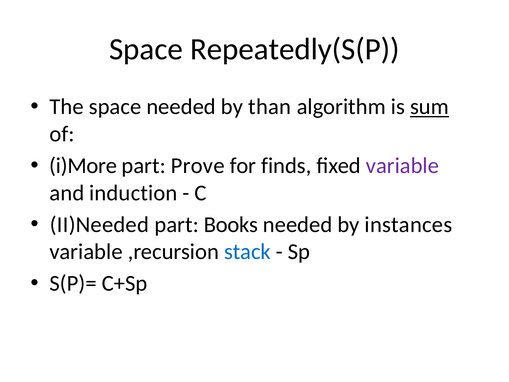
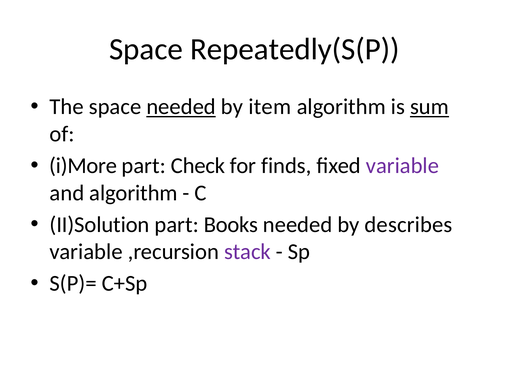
needed at (181, 107) underline: none -> present
than: than -> item
Prove: Prove -> Check
and induction: induction -> algorithm
II)Needed: II)Needed -> II)Solution
instances: instances -> describes
stack colour: blue -> purple
